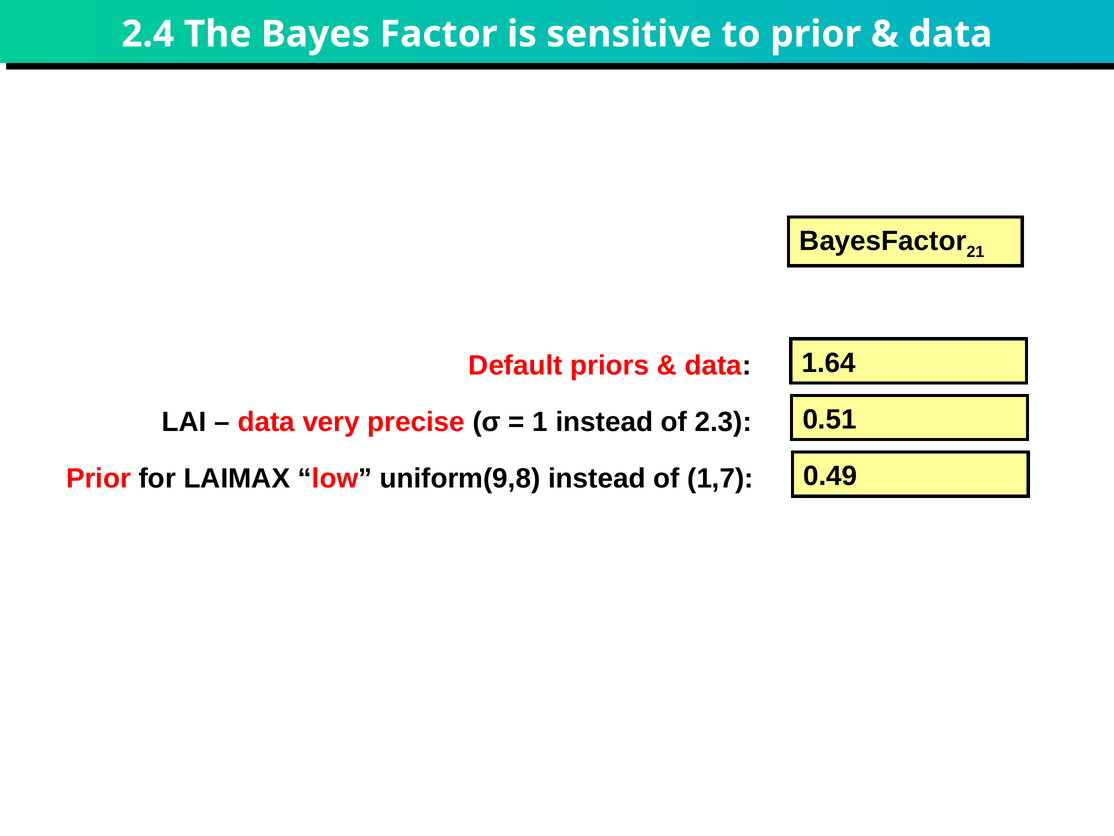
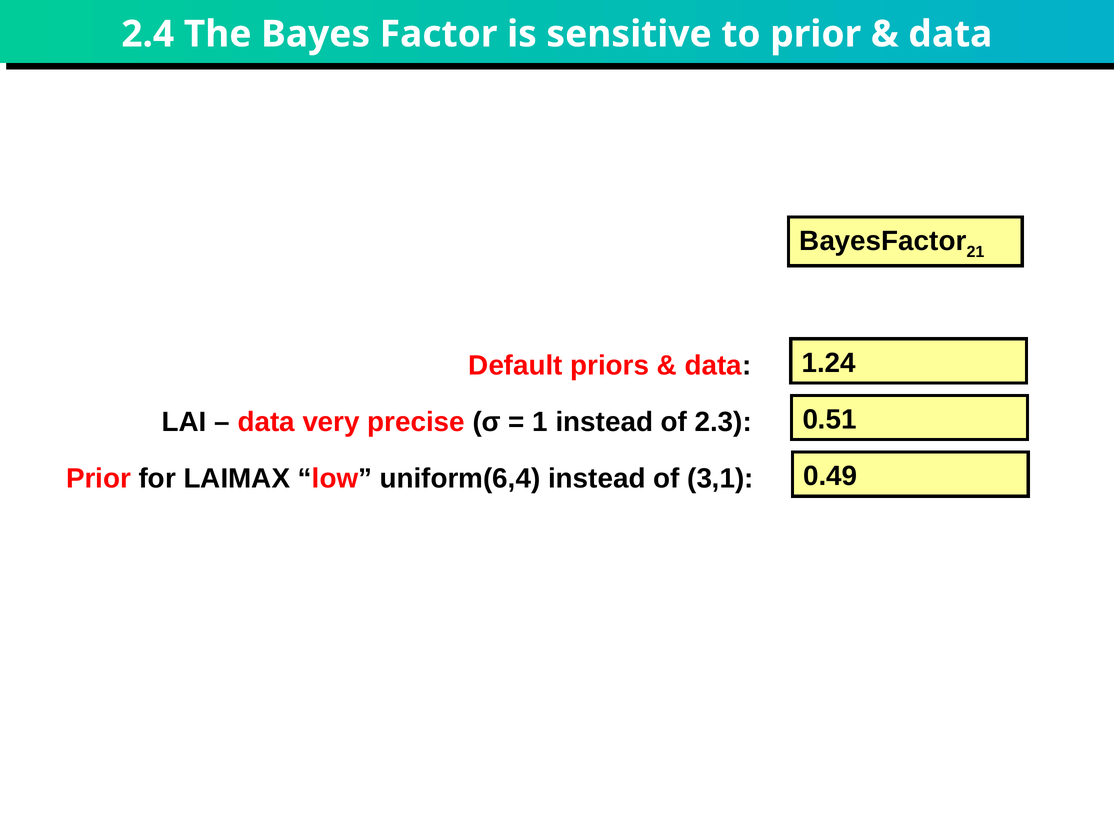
1.64: 1.64 -> 1.24
uniform(9,8: uniform(9,8 -> uniform(6,4
1,7: 1,7 -> 3,1
